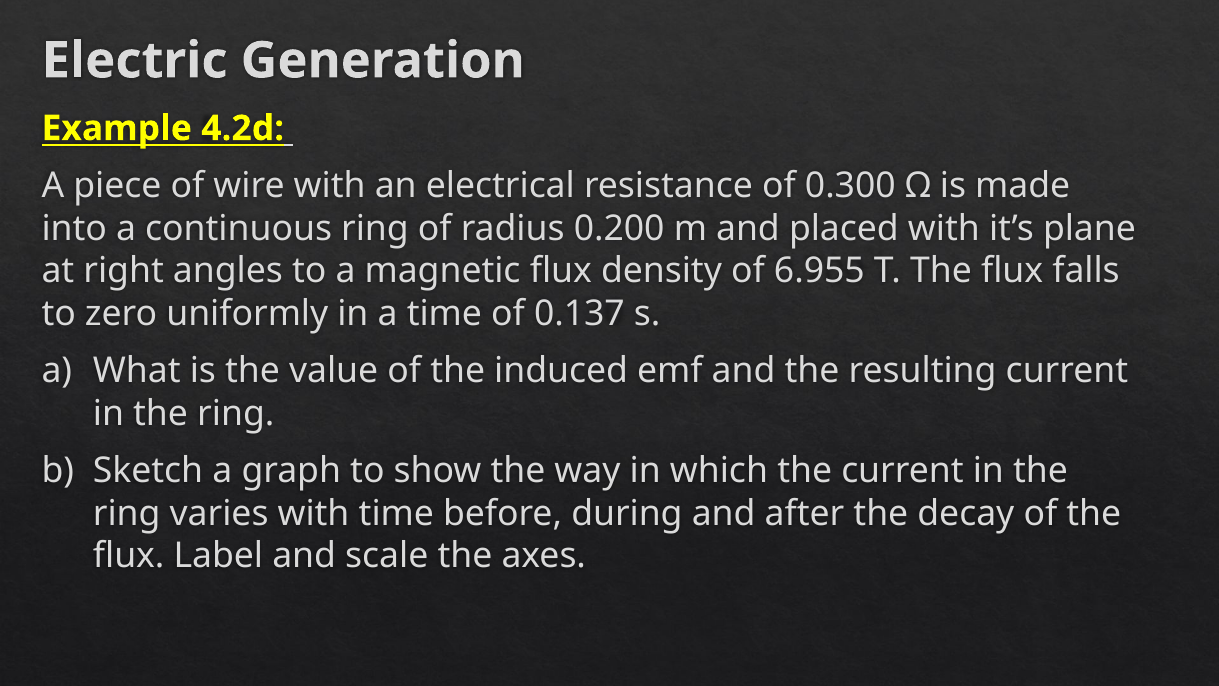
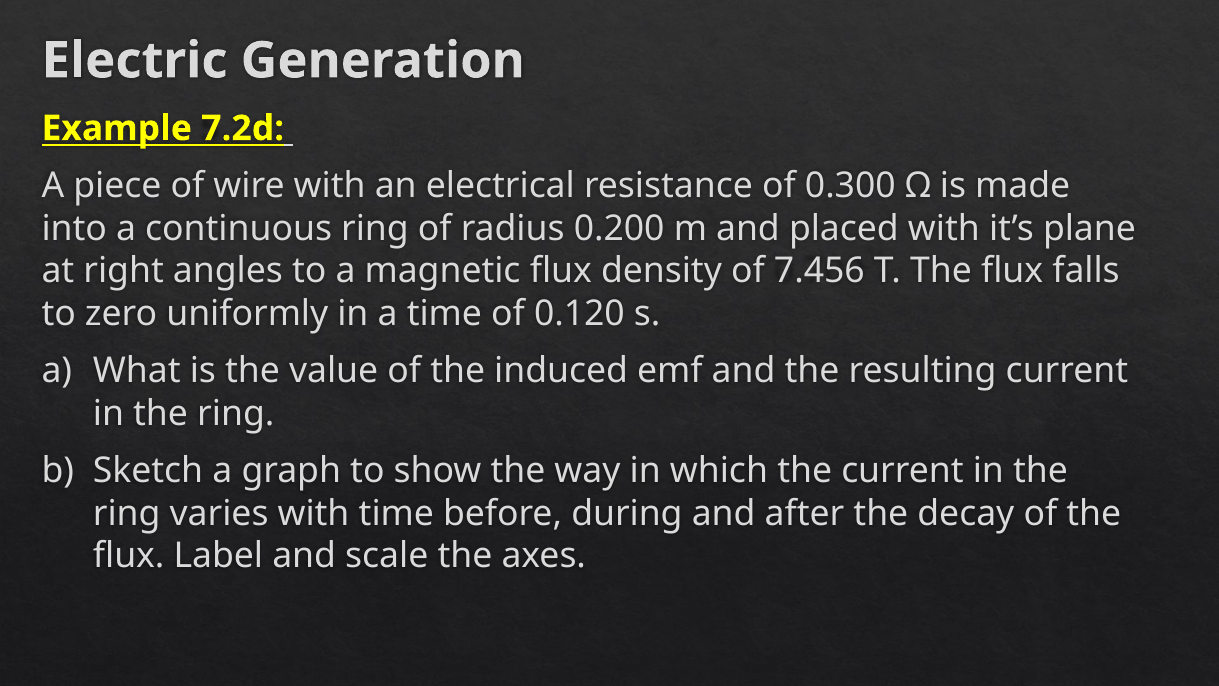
4.2d: 4.2d -> 7.2d
6.955: 6.955 -> 7.456
0.137: 0.137 -> 0.120
